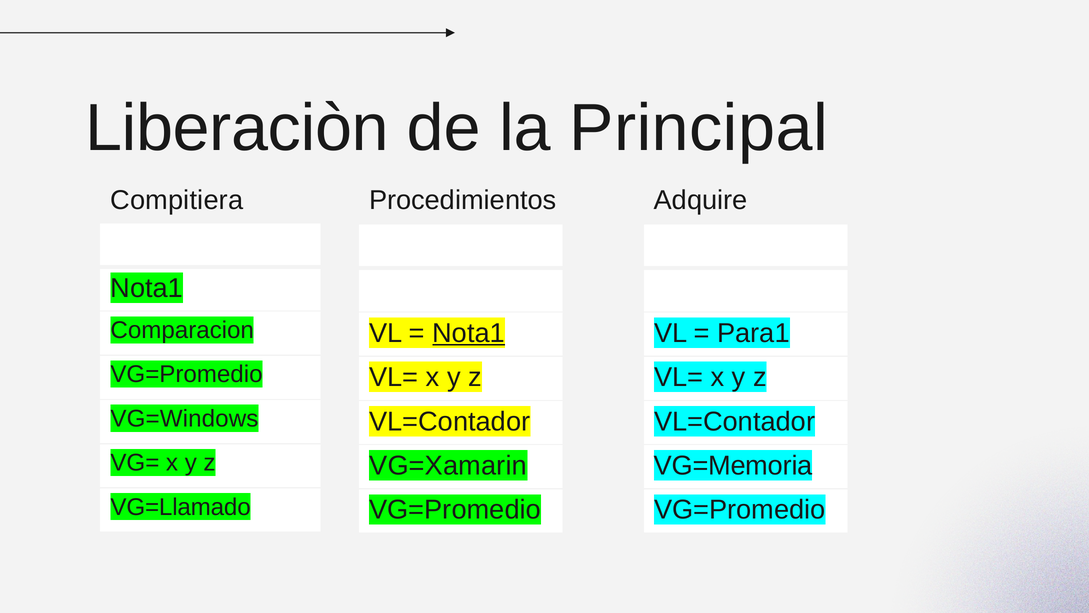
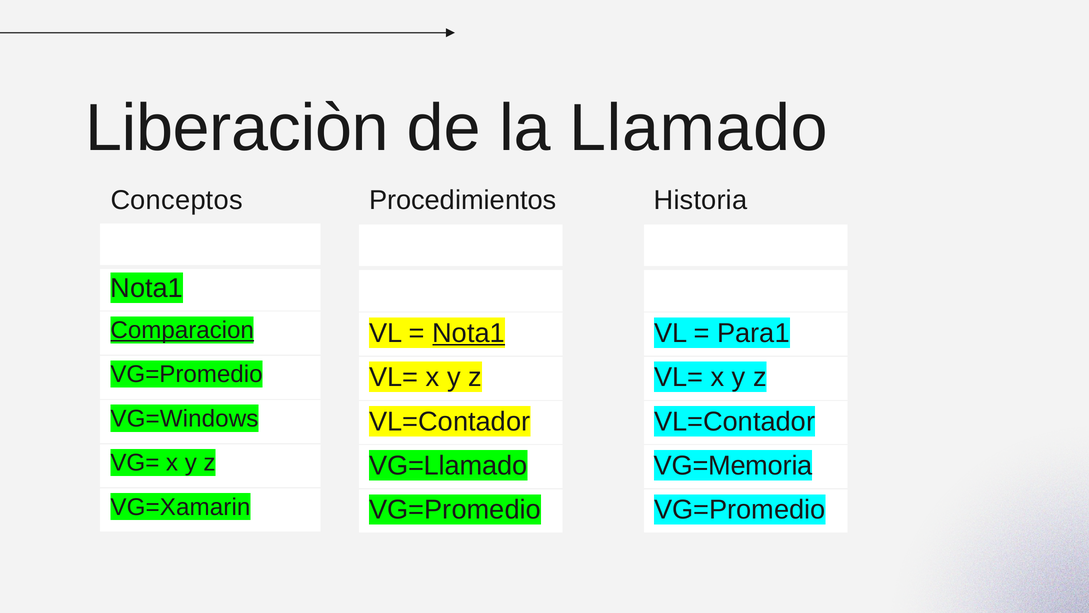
Principal: Principal -> Llamado
Compitiera: Compitiera -> Conceptos
Adquire: Adquire -> Historia
Comparacion underline: none -> present
VG=Xamarin: VG=Xamarin -> VG=Llamado
VG=Llamado: VG=Llamado -> VG=Xamarin
